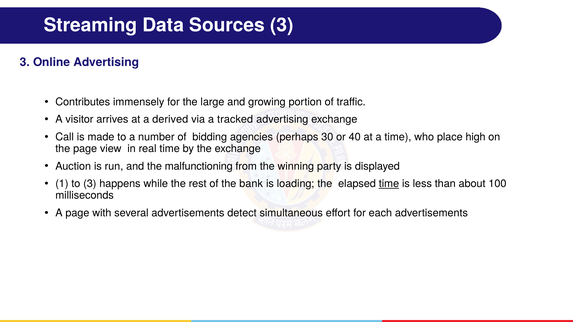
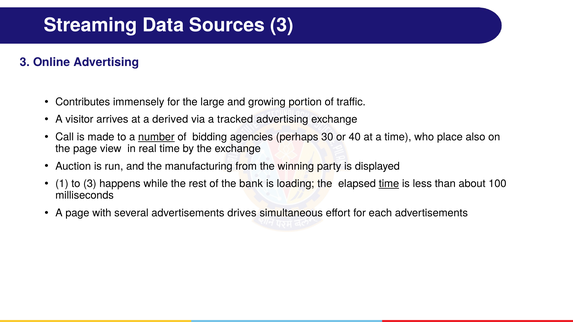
number underline: none -> present
high: high -> also
malfunctioning: malfunctioning -> manufacturing
detect: detect -> drives
